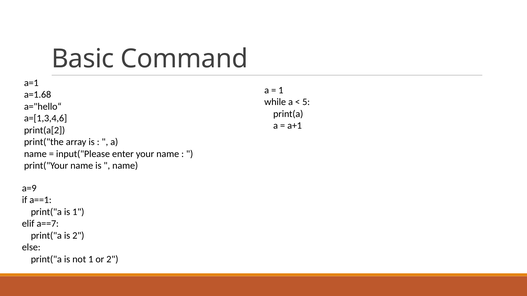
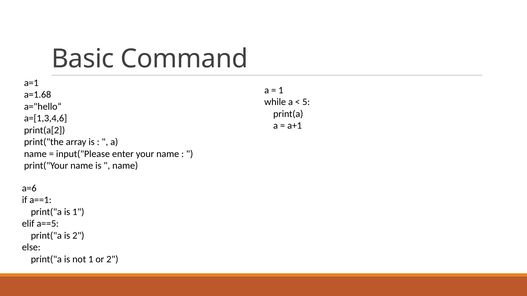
a=9: a=9 -> a=6
a==7: a==7 -> a==5
